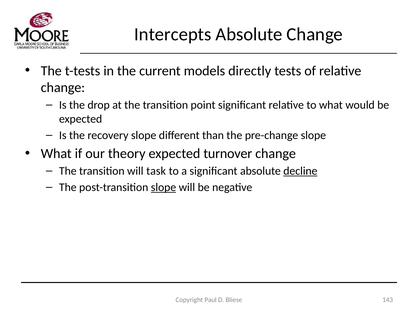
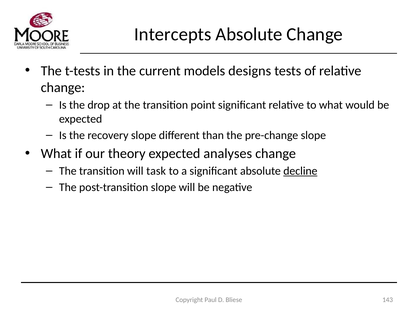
directly: directly -> designs
turnover: turnover -> analyses
slope at (163, 187) underline: present -> none
